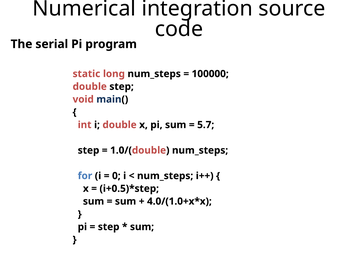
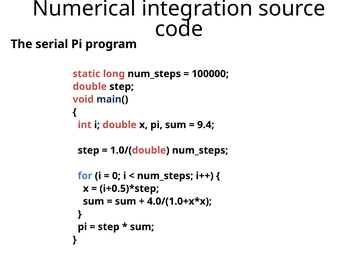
5.7: 5.7 -> 9.4
